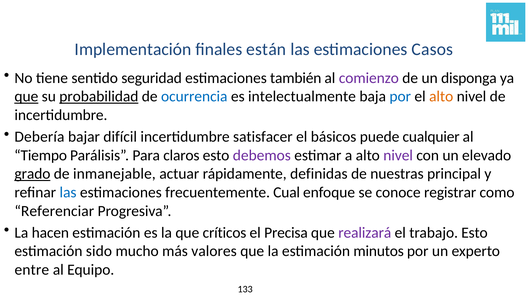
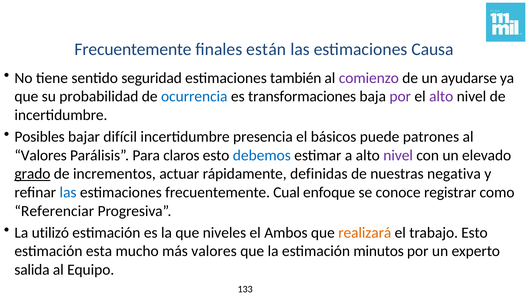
Implementación at (133, 49): Implementación -> Frecuentemente
Casos: Casos -> Causa
disponga: disponga -> ayudarse
que at (26, 96) underline: present -> none
probabilidad underline: present -> none
intelectualmente: intelectualmente -> transformaciones
por at (400, 96) colour: blue -> purple
alto at (441, 96) colour: orange -> purple
Debería: Debería -> Posibles
satisfacer: satisfacer -> presencia
cualquier: cualquier -> patrones
Tiempo at (41, 155): Tiempo -> Valores
debemos colour: purple -> blue
inmanejable: inmanejable -> incrementos
principal: principal -> negativa
hacen: hacen -> utilizó
críticos: críticos -> niveles
Precisa: Precisa -> Ambos
realizará colour: purple -> orange
sido: sido -> esta
entre: entre -> salida
